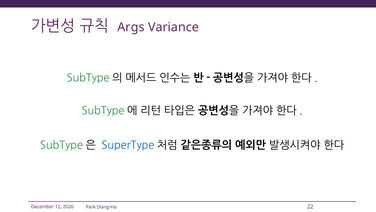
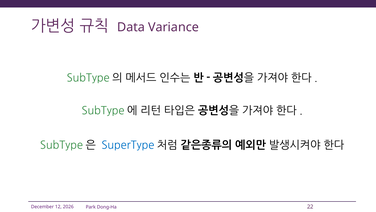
Args: Args -> Data
